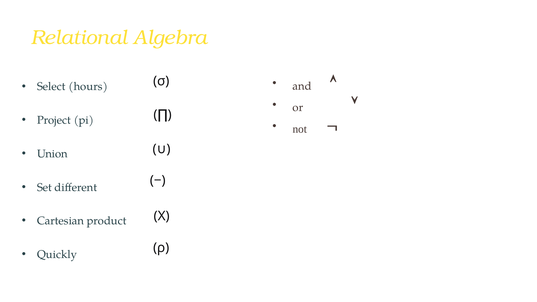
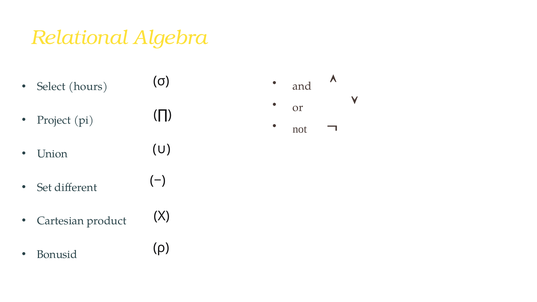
Quickly: Quickly -> Bonusid
